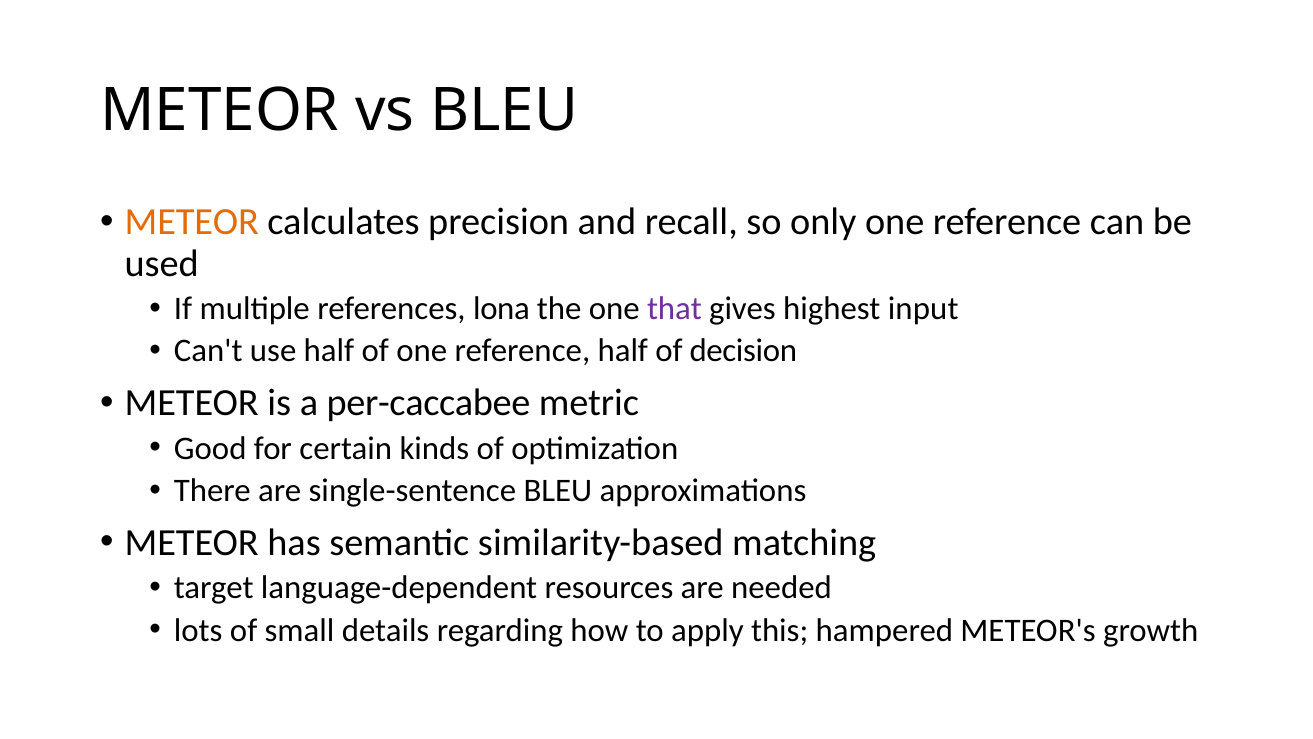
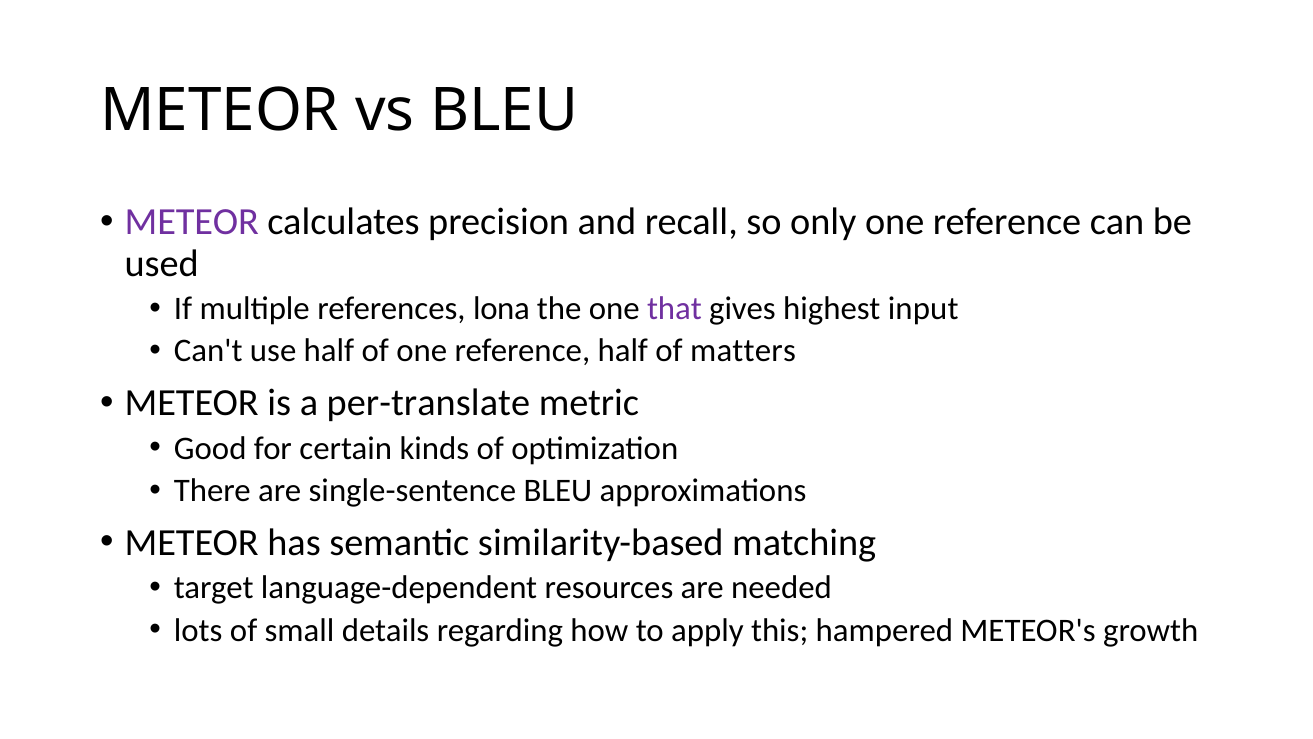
METEOR at (192, 222) colour: orange -> purple
decision: decision -> matters
per-caccabee: per-caccabee -> per-translate
